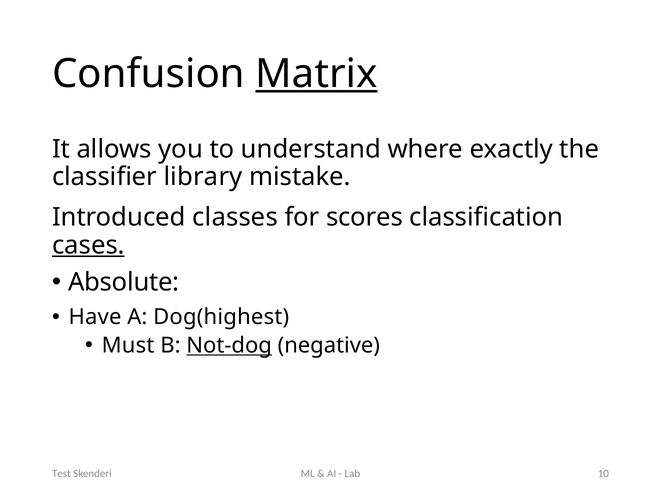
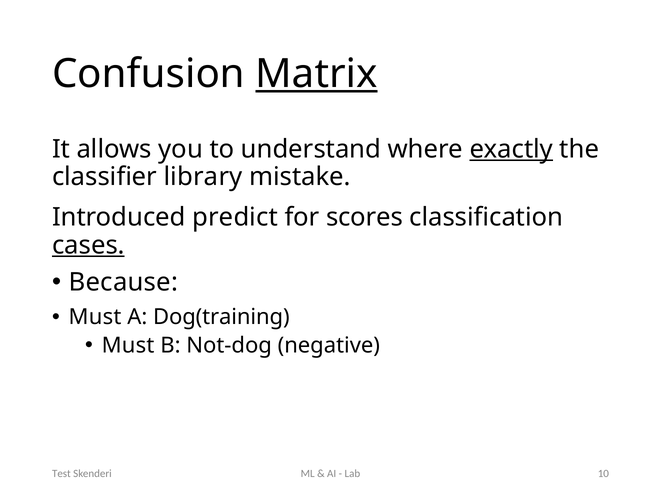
exactly underline: none -> present
classes: classes -> predict
Absolute: Absolute -> Because
Have at (95, 317): Have -> Must
Dog(highest: Dog(highest -> Dog(training
Not-dog underline: present -> none
